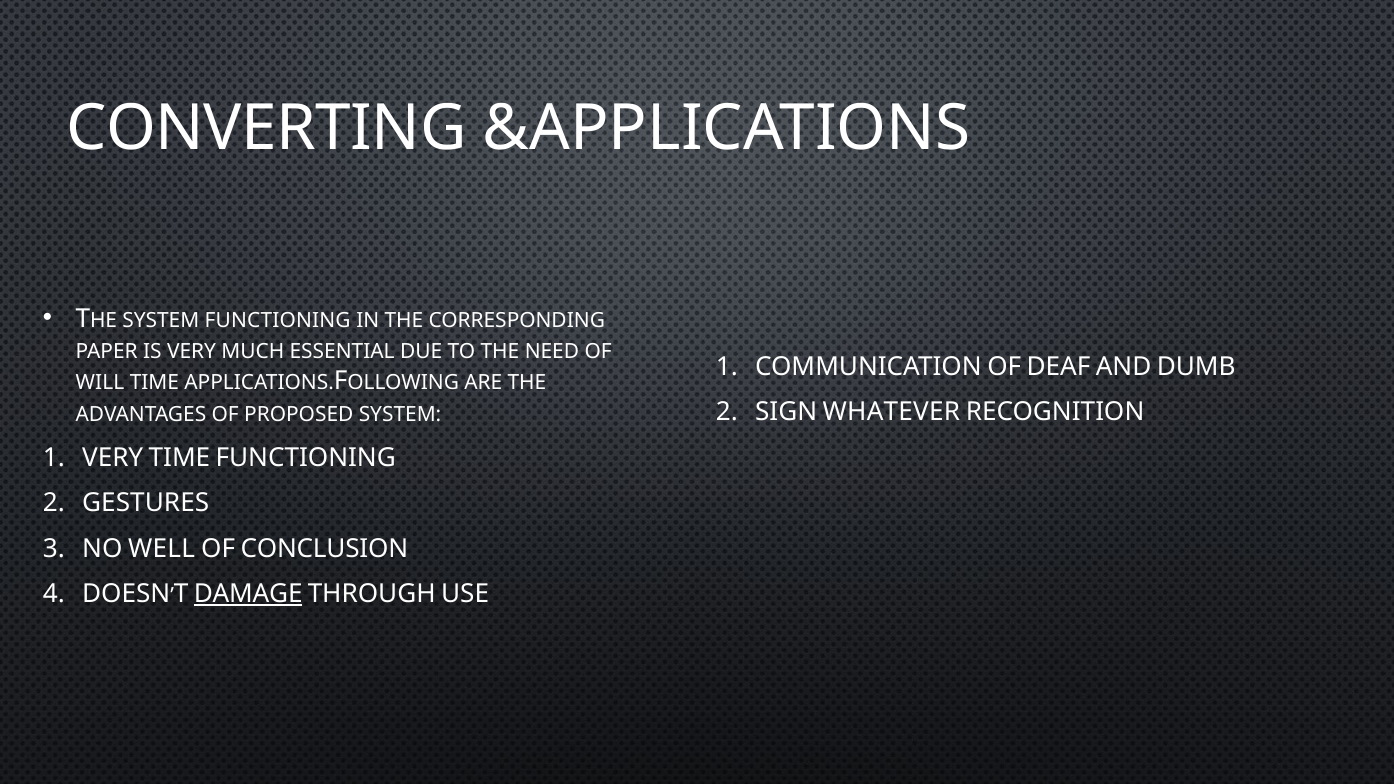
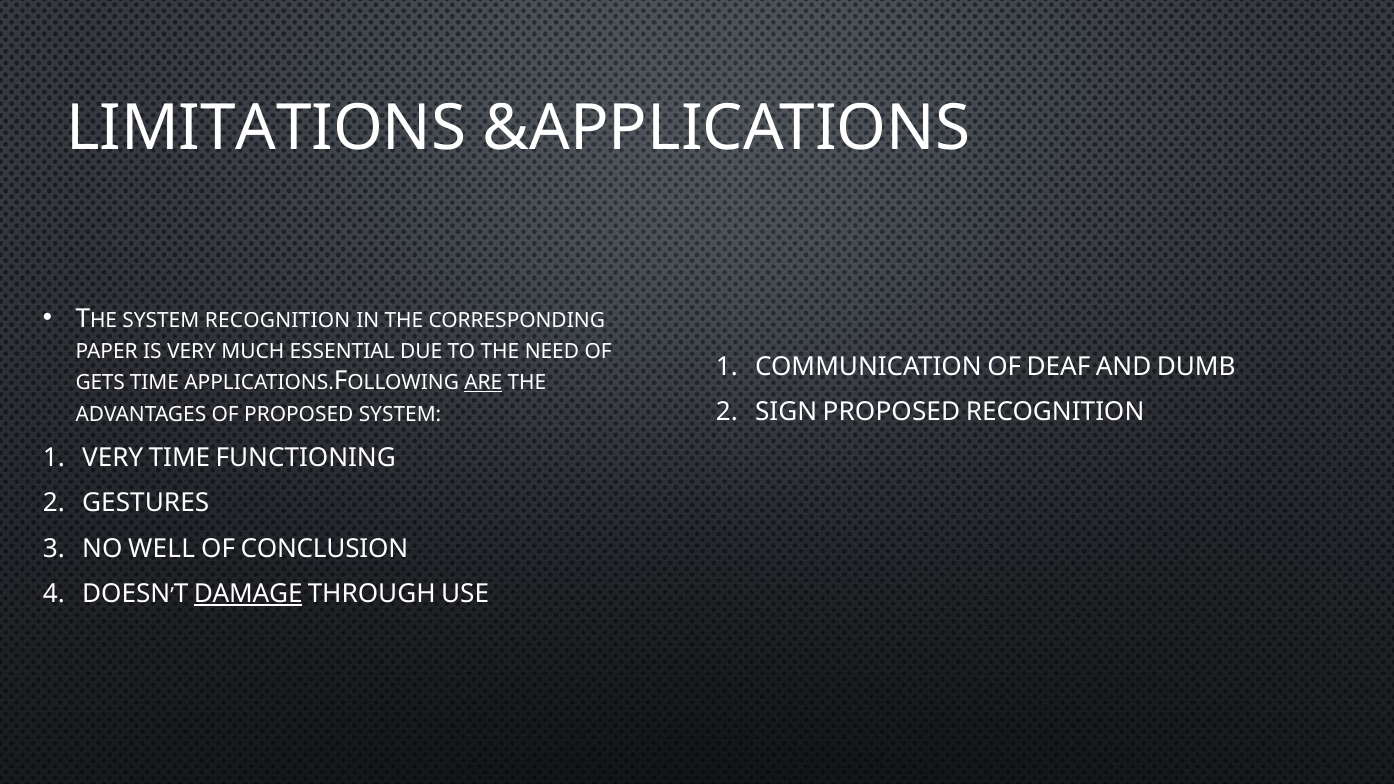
CONVERTING: CONVERTING -> LIMITATIONS
SYSTEM FUNCTIONING: FUNCTIONING -> RECOGNITION
WILL: WILL -> GETS
ARE underline: none -> present
SIGN WHATEVER: WHATEVER -> PROPOSED
